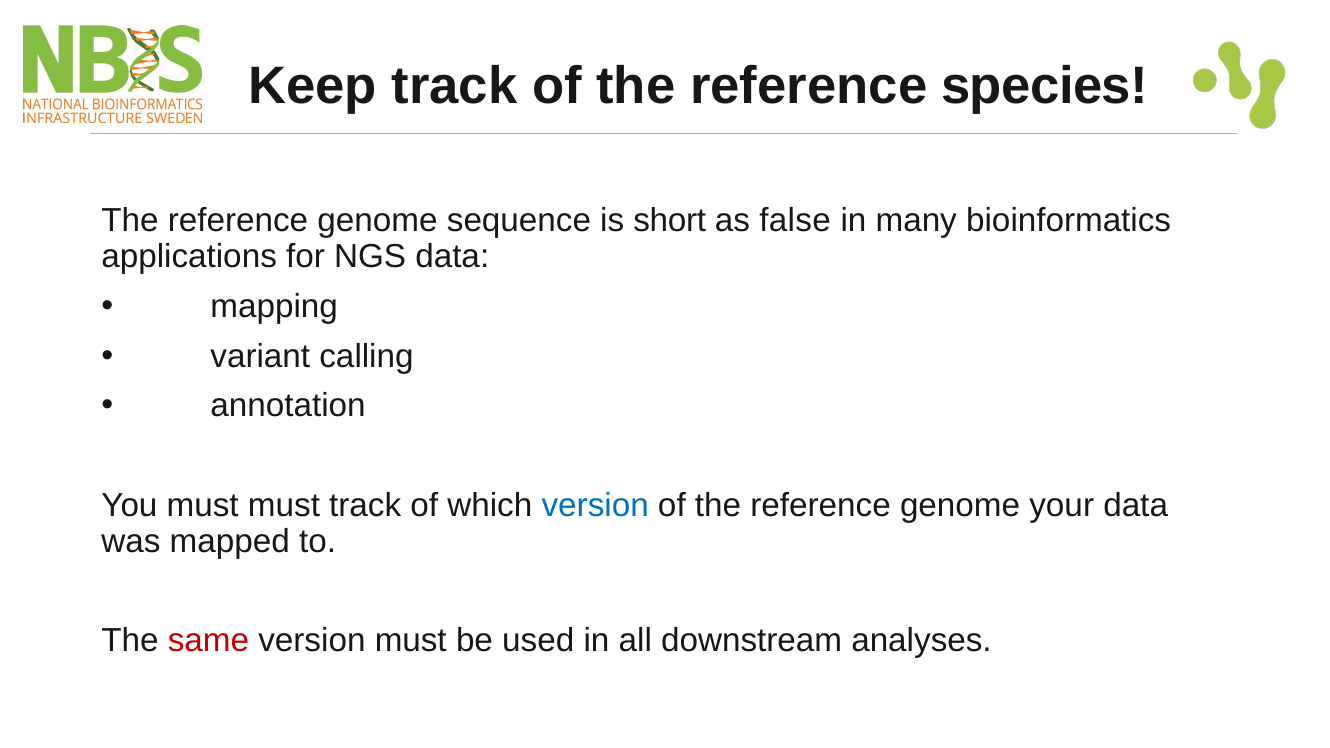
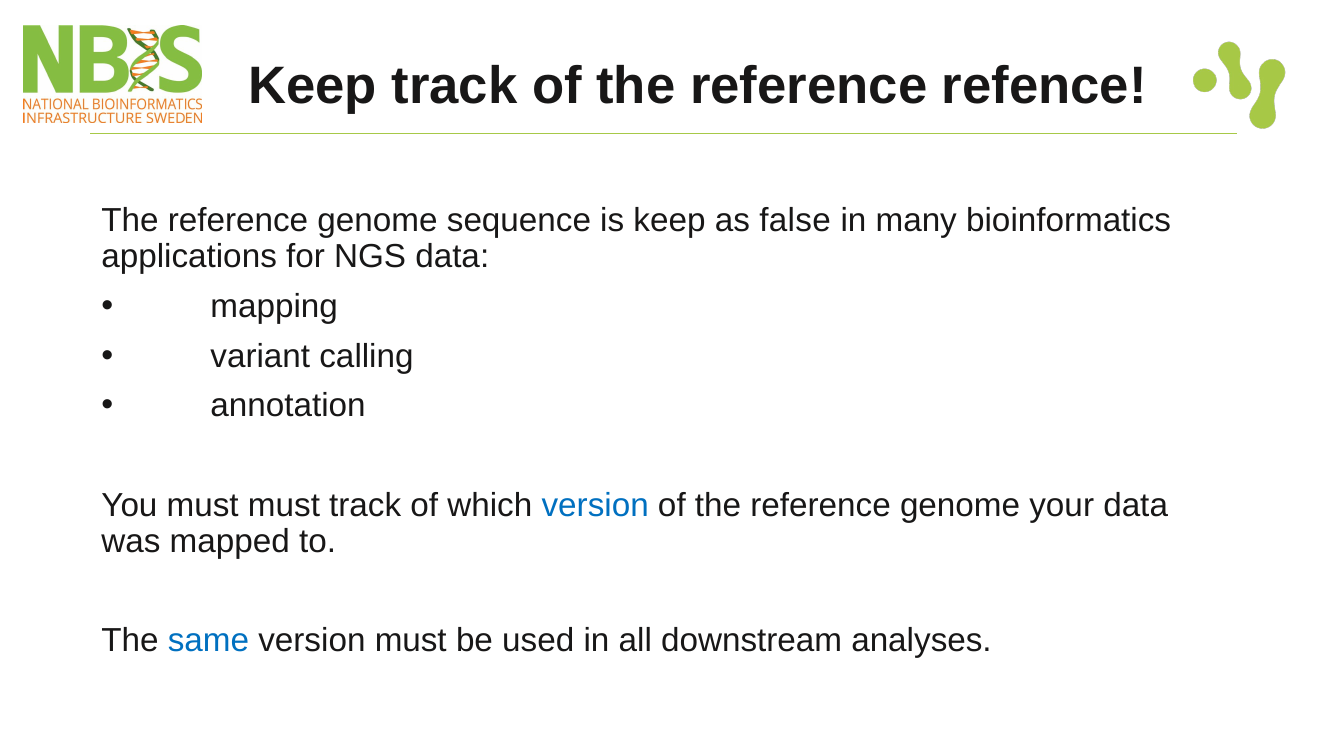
species: species -> refence
is short: short -> keep
same colour: red -> blue
